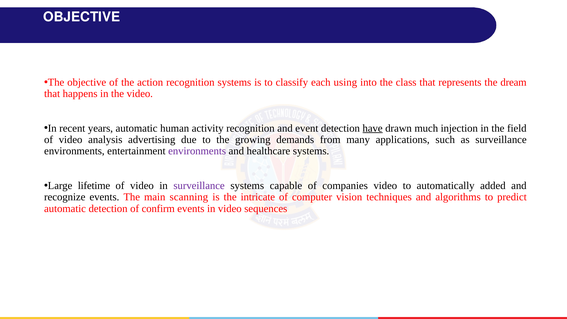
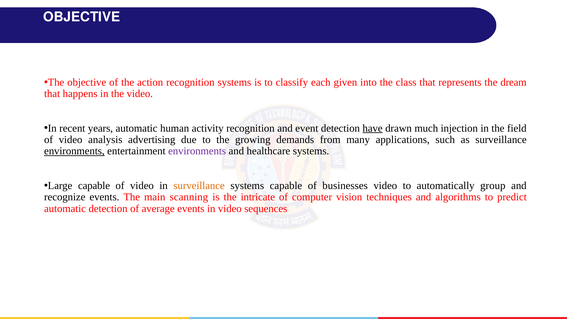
using: using -> given
environments at (74, 151) underline: none -> present
Large lifetime: lifetime -> capable
surveillance at (199, 186) colour: purple -> orange
companies: companies -> businesses
added: added -> group
confirm: confirm -> average
